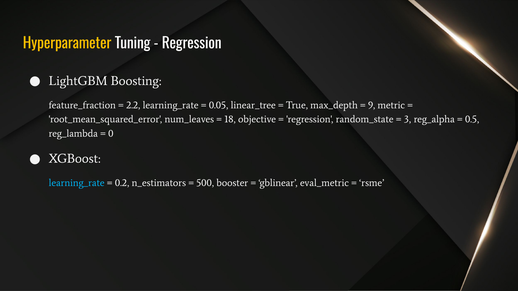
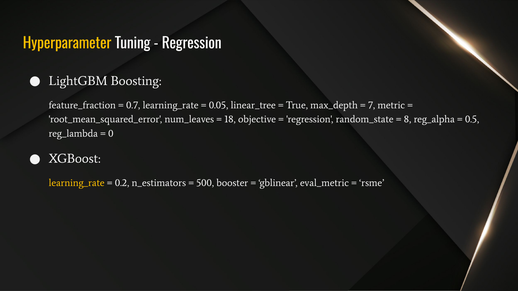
2.2: 2.2 -> 0.7
9: 9 -> 7
3: 3 -> 8
learning_rate at (77, 183) colour: light blue -> yellow
